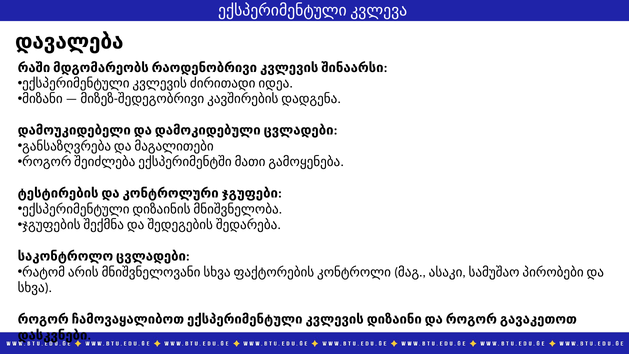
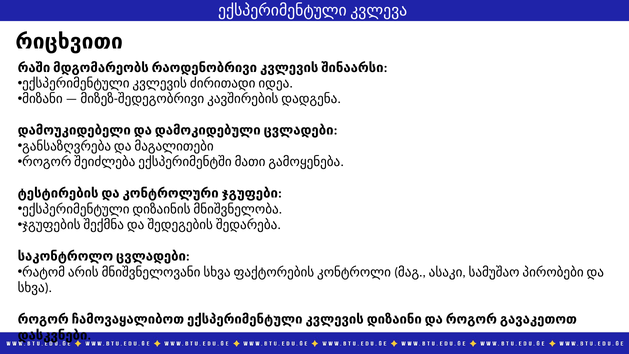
დავალება: დავალება -> რიცხვითი
